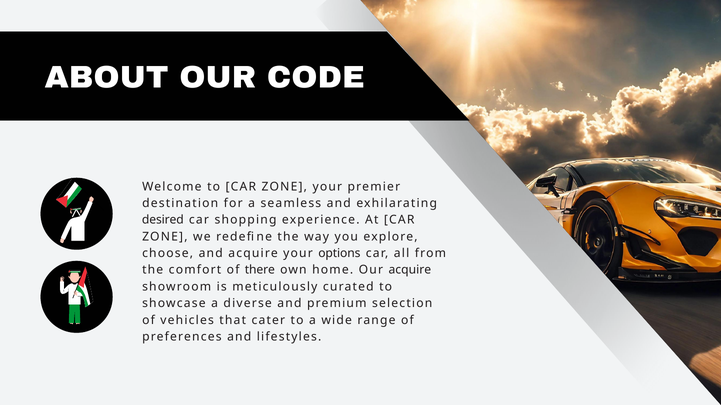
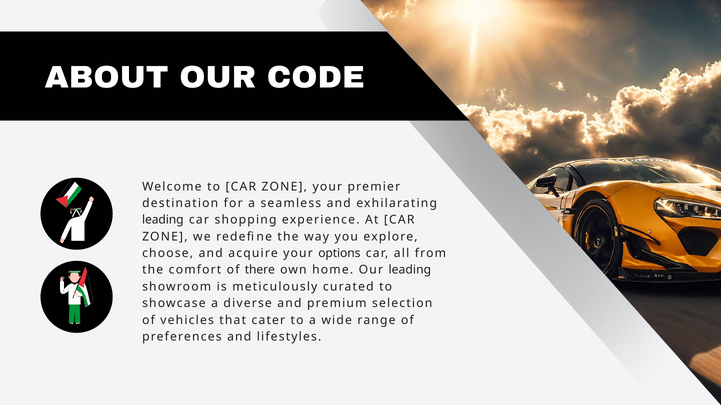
desired at (163, 220): desired -> leading
Our acquire: acquire -> leading
